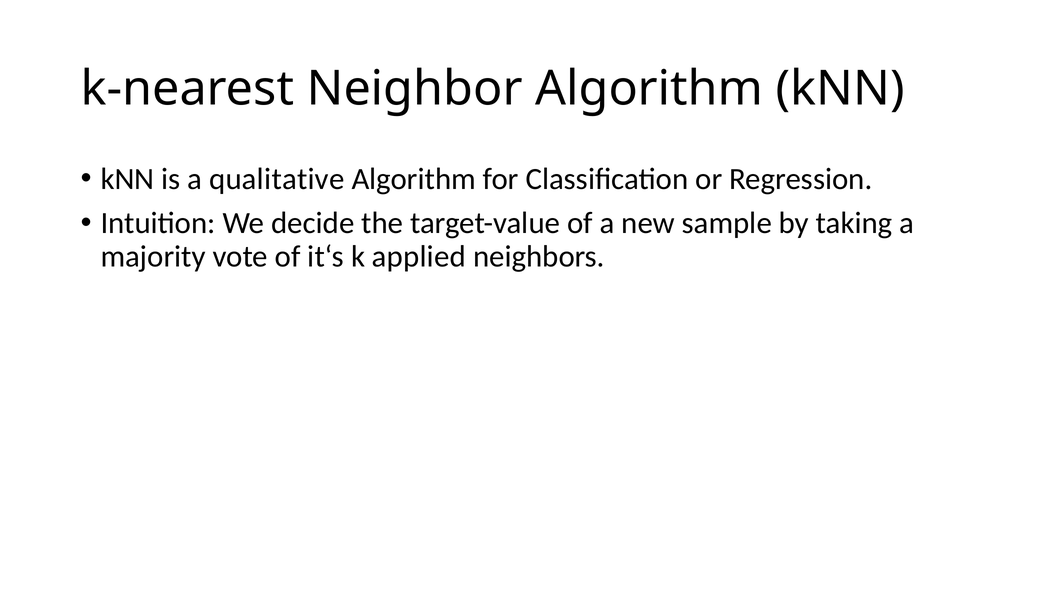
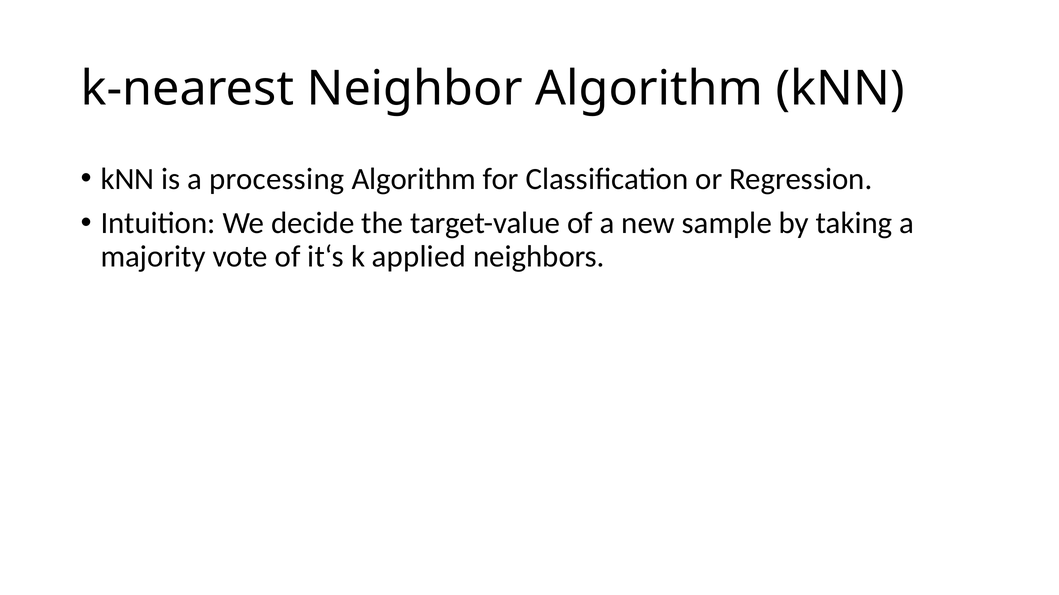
qualitative: qualitative -> processing
